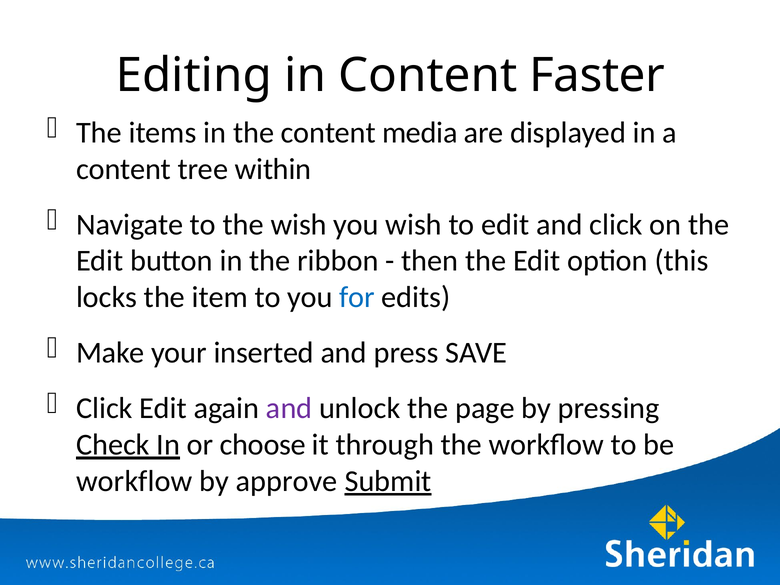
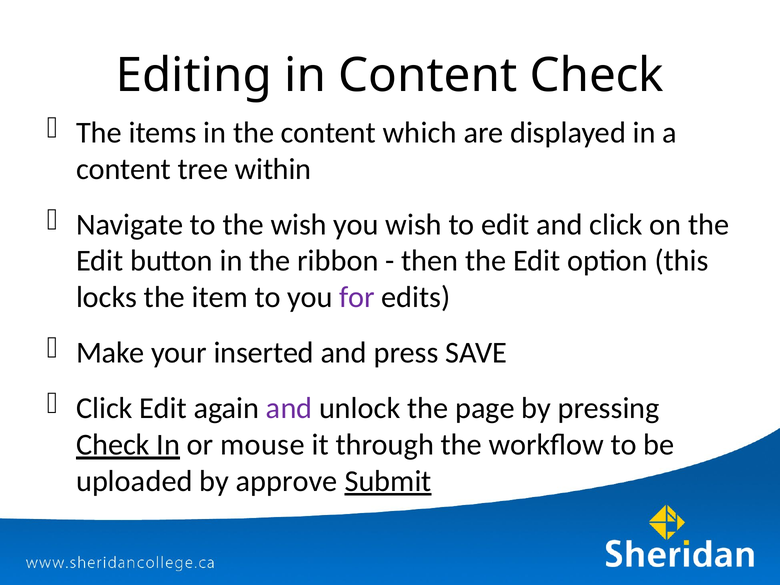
Content Faster: Faster -> Check
media: media -> which
for colour: blue -> purple
choose: choose -> mouse
workflow at (134, 481): workflow -> uploaded
